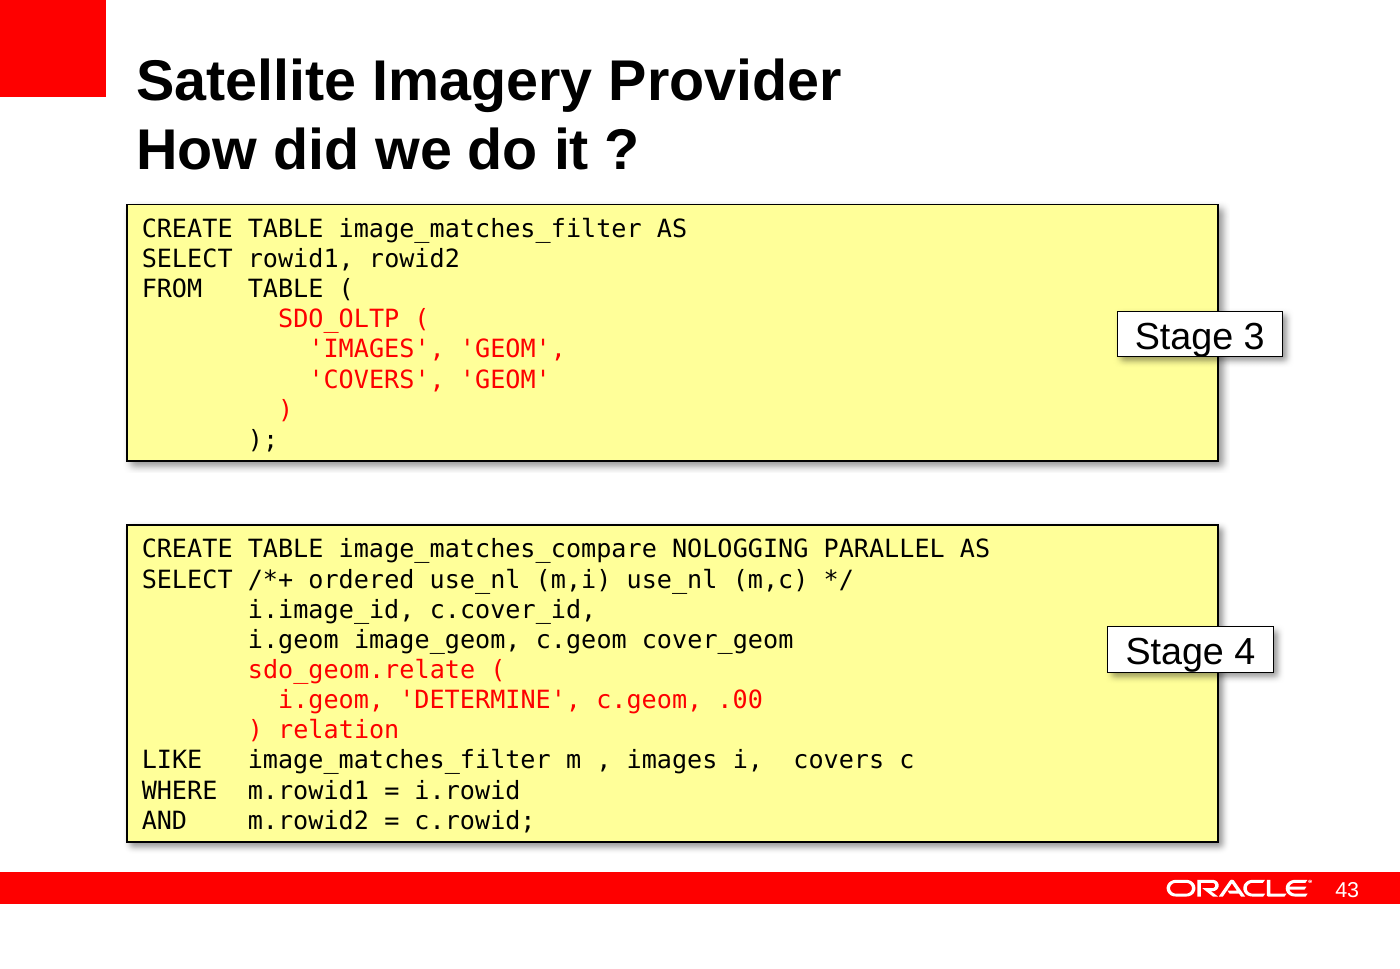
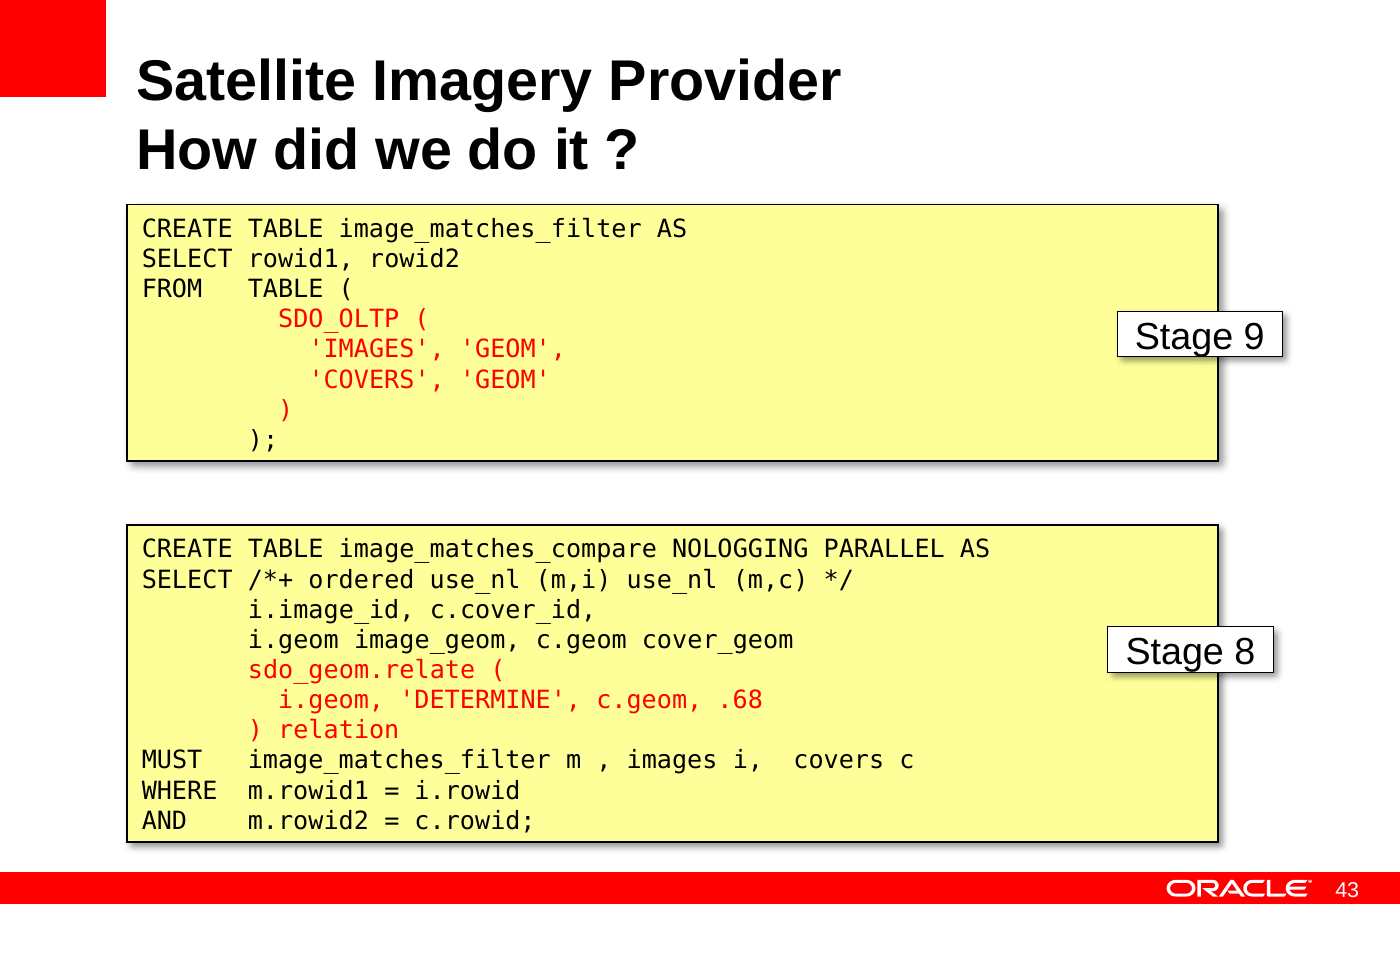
3: 3 -> 9
4: 4 -> 8
.00: .00 -> .68
LIKE: LIKE -> MUST
